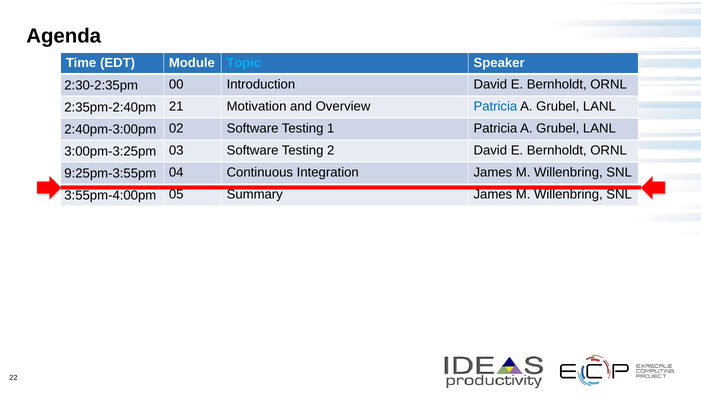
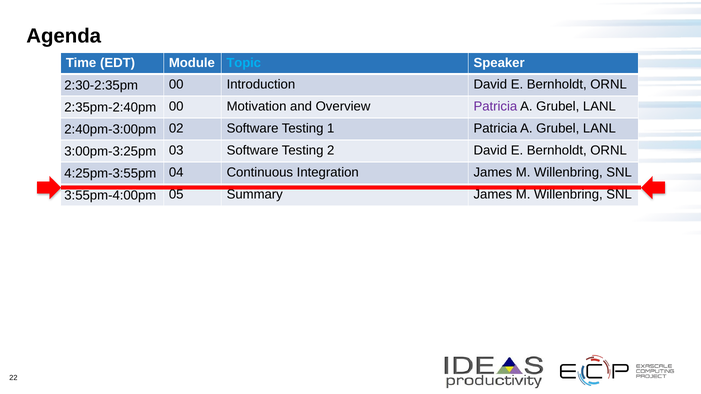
2:35pm-2:40pm 21: 21 -> 00
Patricia at (495, 106) colour: blue -> purple
9:25pm-3:55pm: 9:25pm-3:55pm -> 4:25pm-3:55pm
